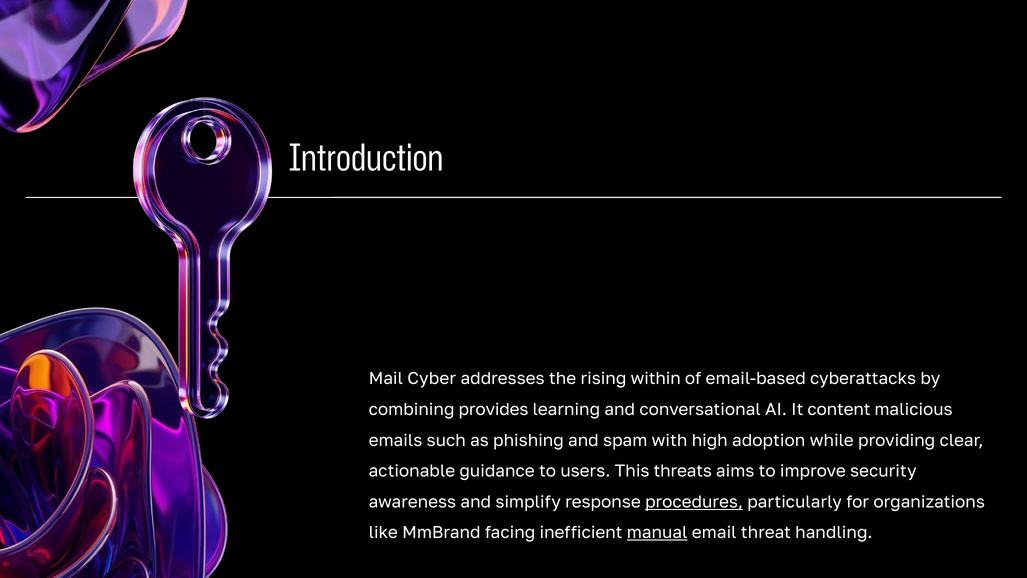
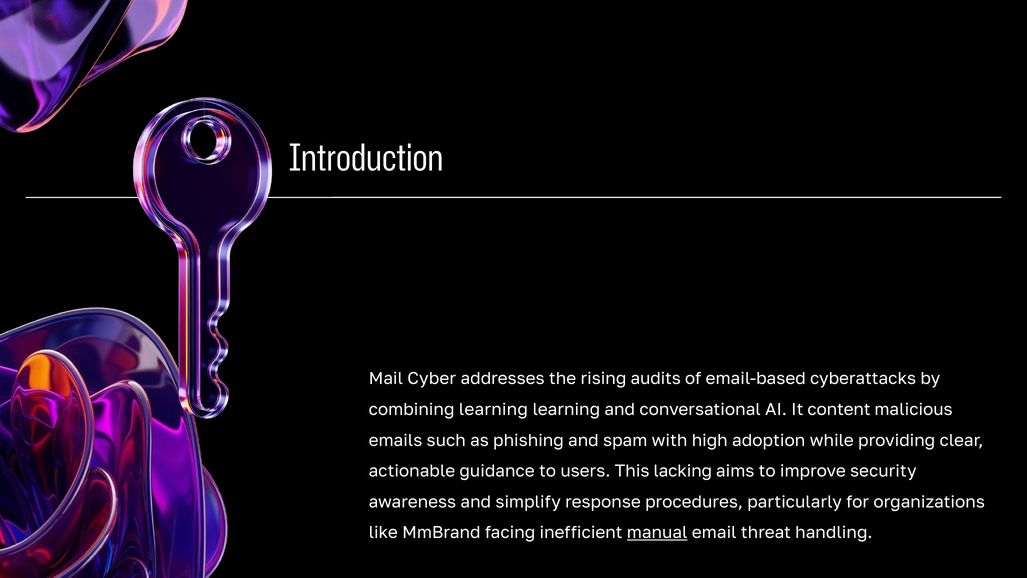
within: within -> audits
combining provides: provides -> learning
threats: threats -> lacking
procedures underline: present -> none
